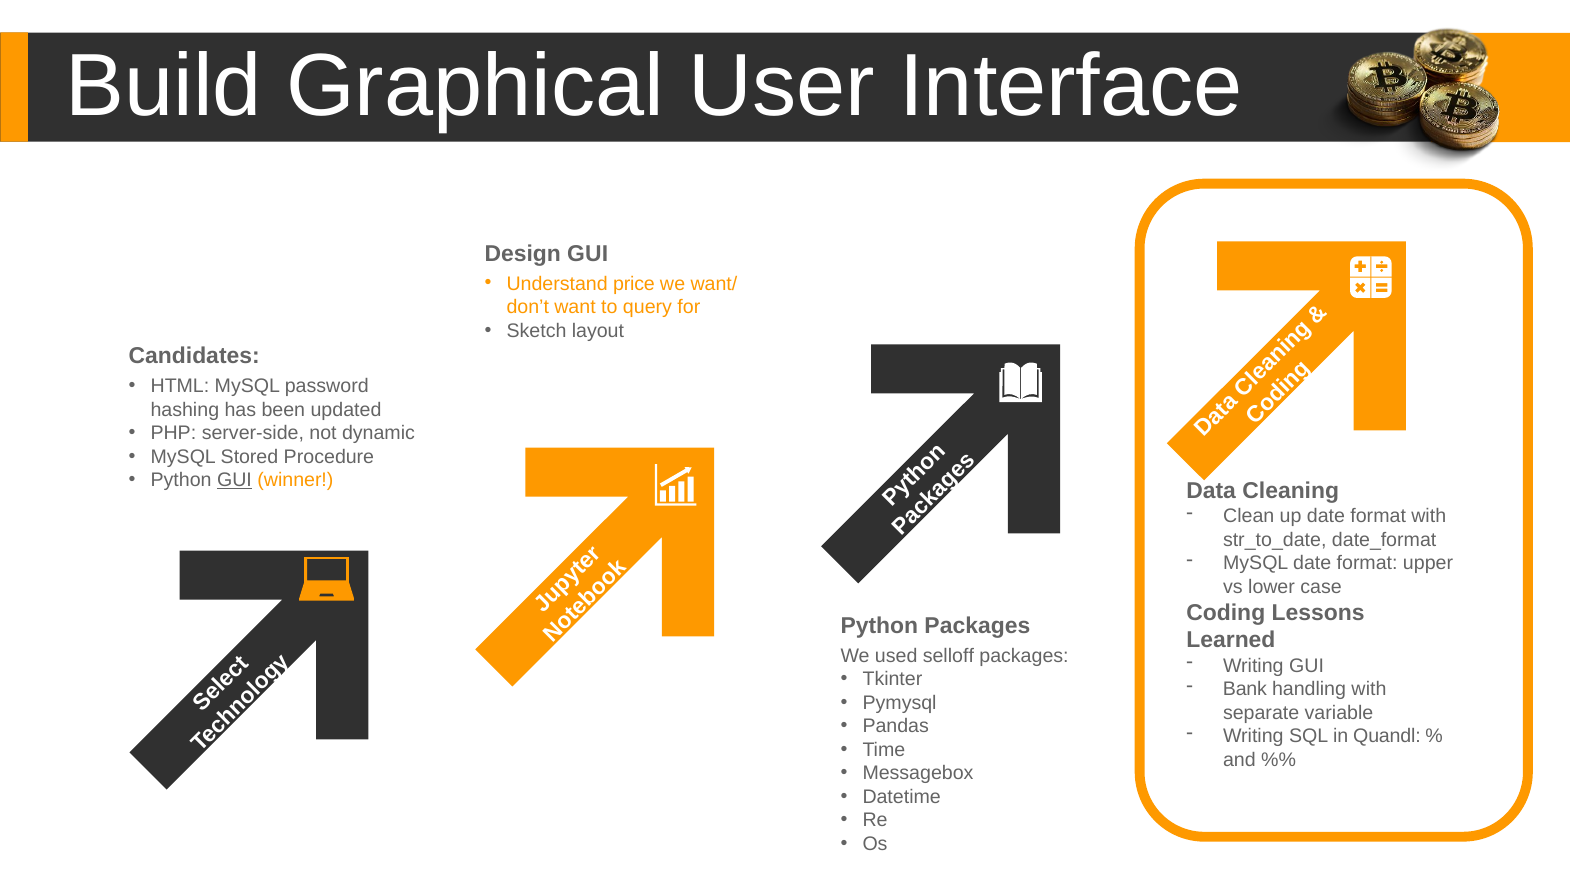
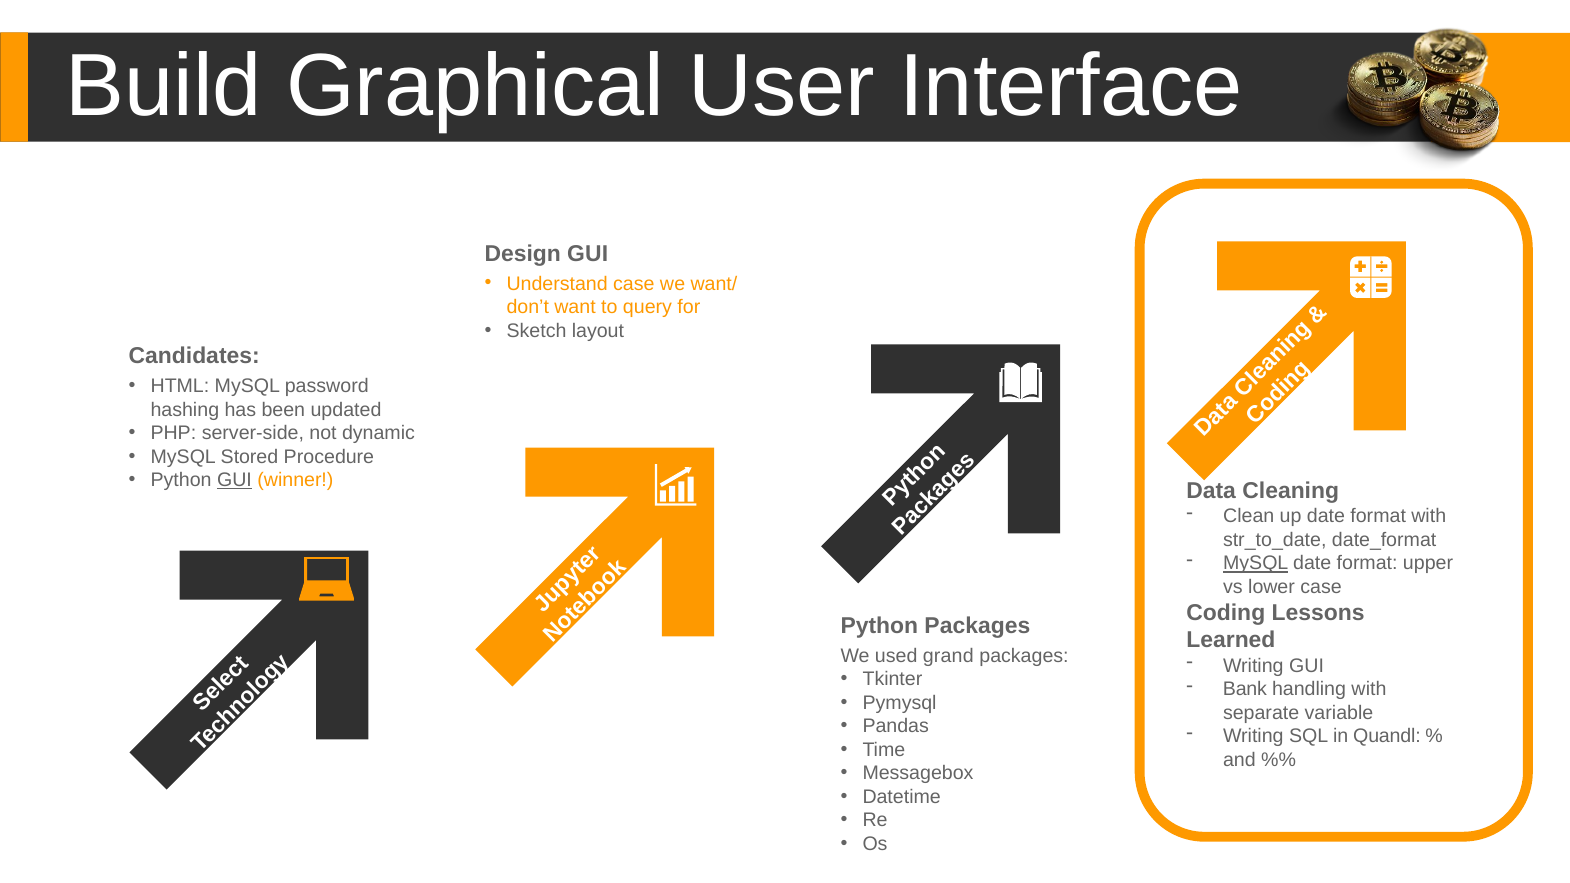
Understand price: price -> case
MySQL at (1256, 564) underline: none -> present
selloff: selloff -> grand
